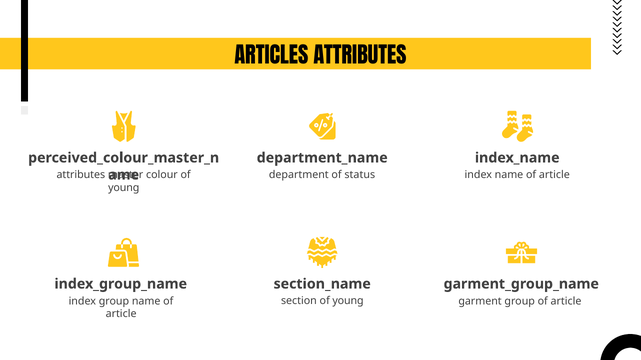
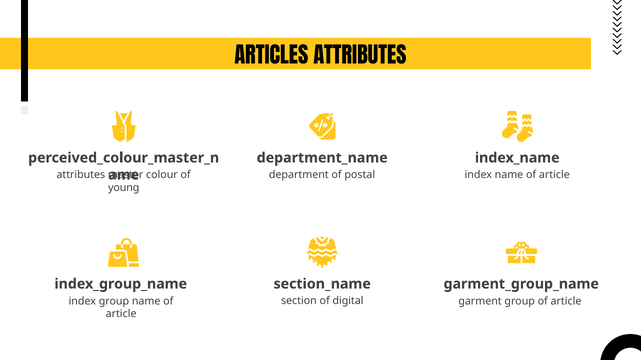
status: status -> postal
section of young: young -> digital
